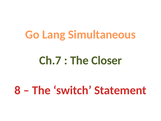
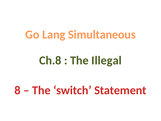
Ch.7: Ch.7 -> Ch.8
Closer: Closer -> Illegal
